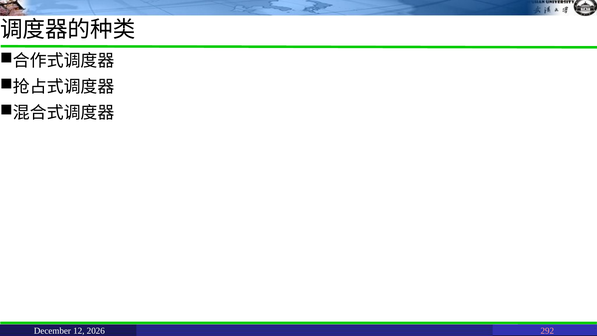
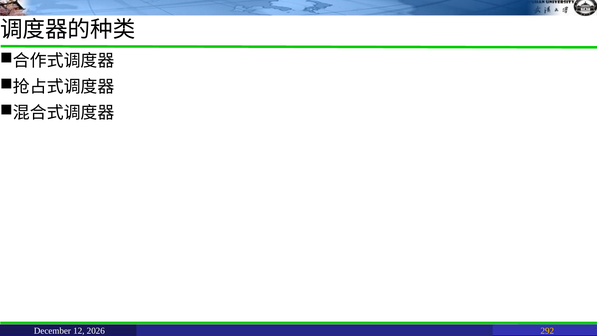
292 colour: pink -> yellow
